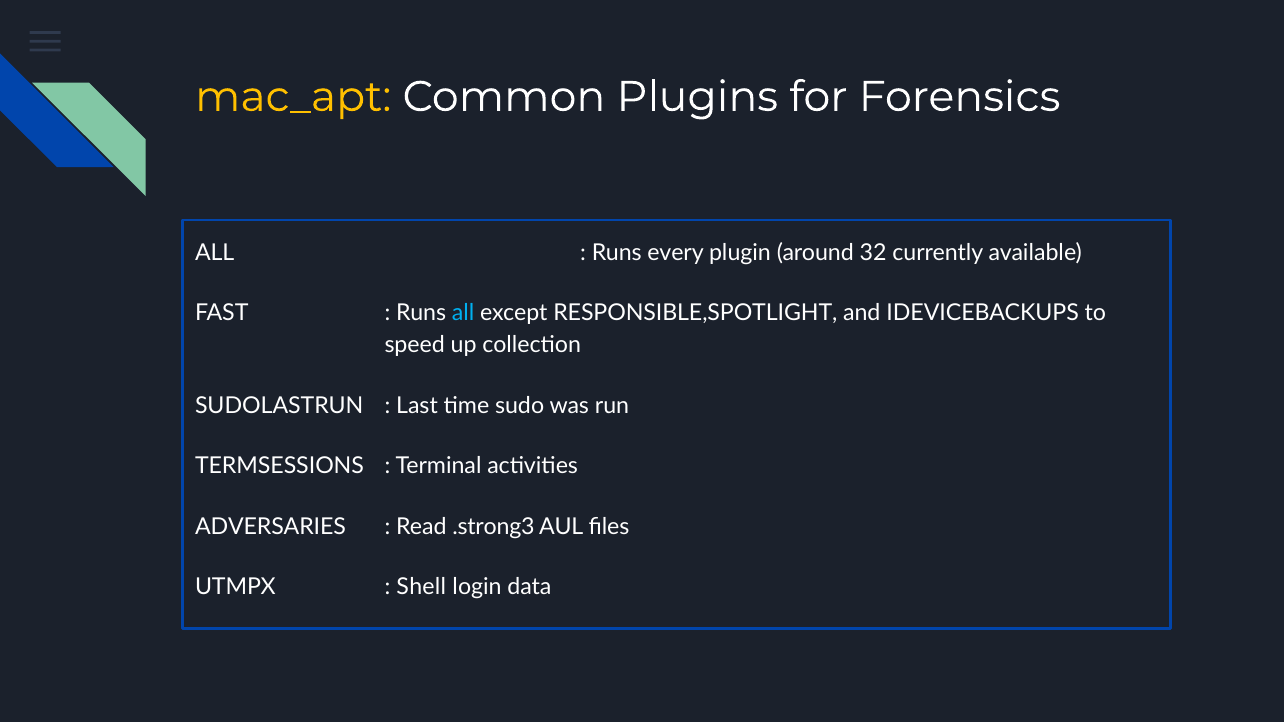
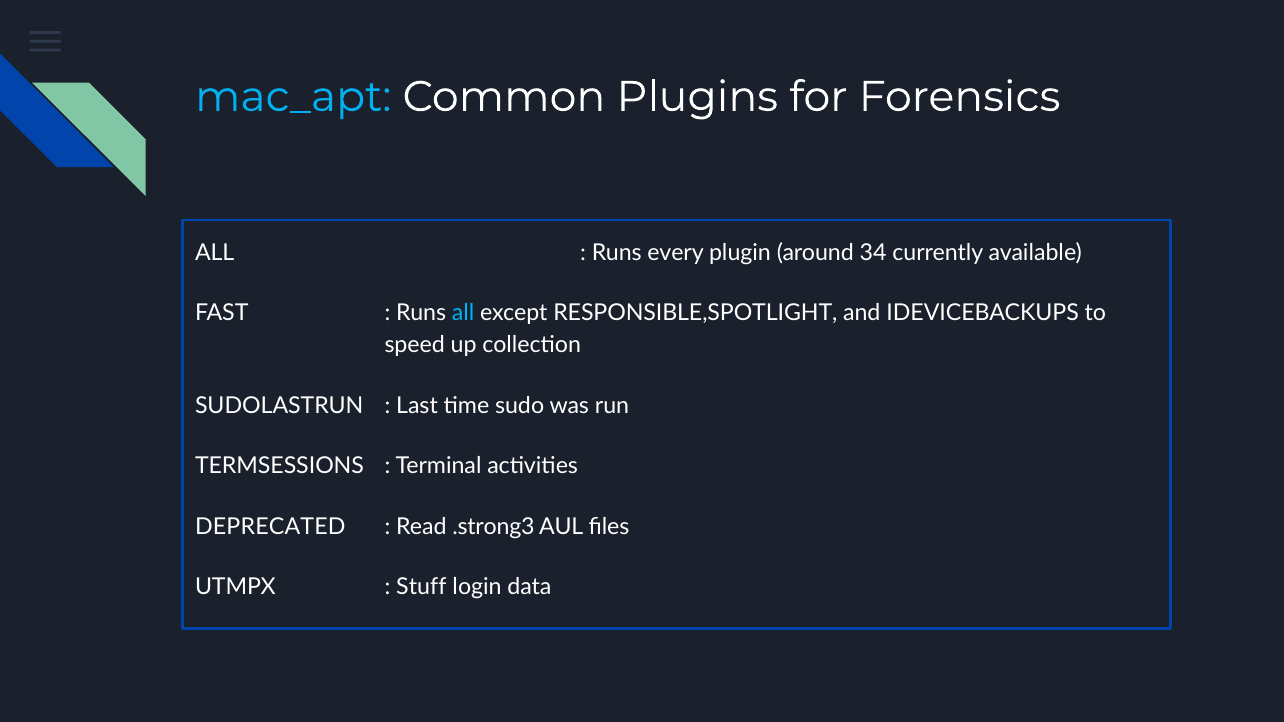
mac_apt colour: yellow -> light blue
32: 32 -> 34
ADVERSARIES: ADVERSARIES -> DEPRECATED
Shell: Shell -> Stuff
